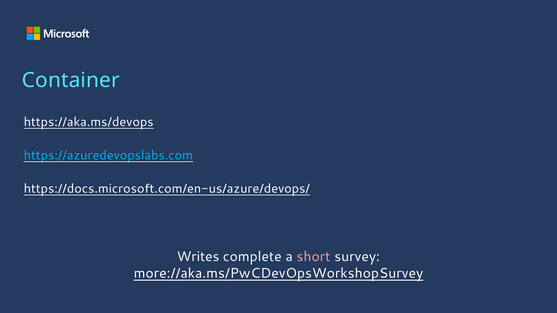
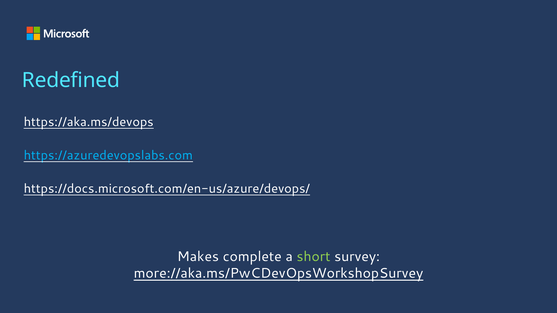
Container: Container -> Redefined
Writes: Writes -> Makes
short colour: pink -> light green
